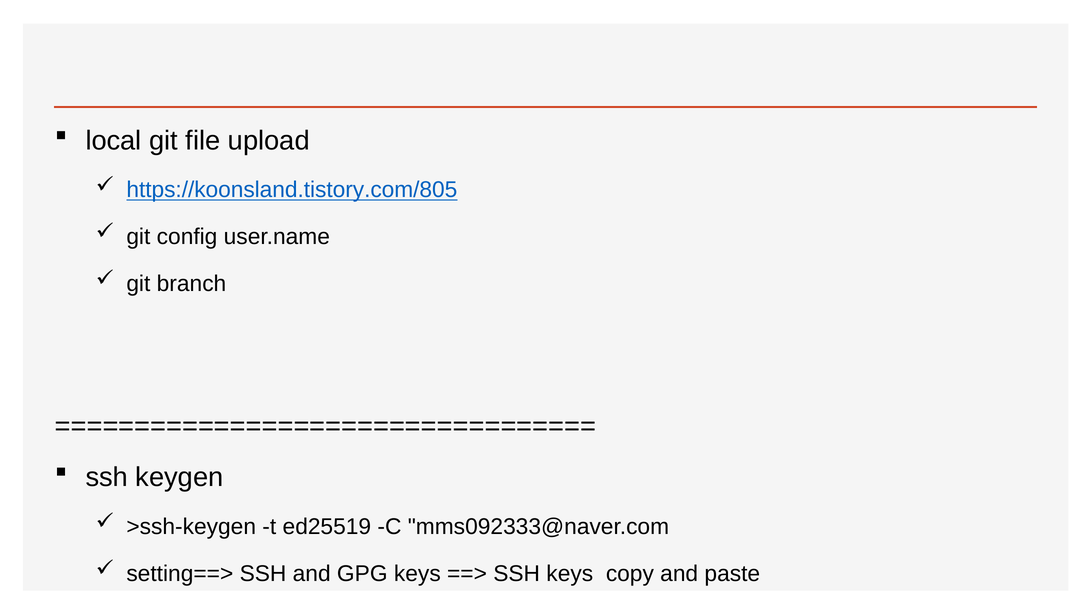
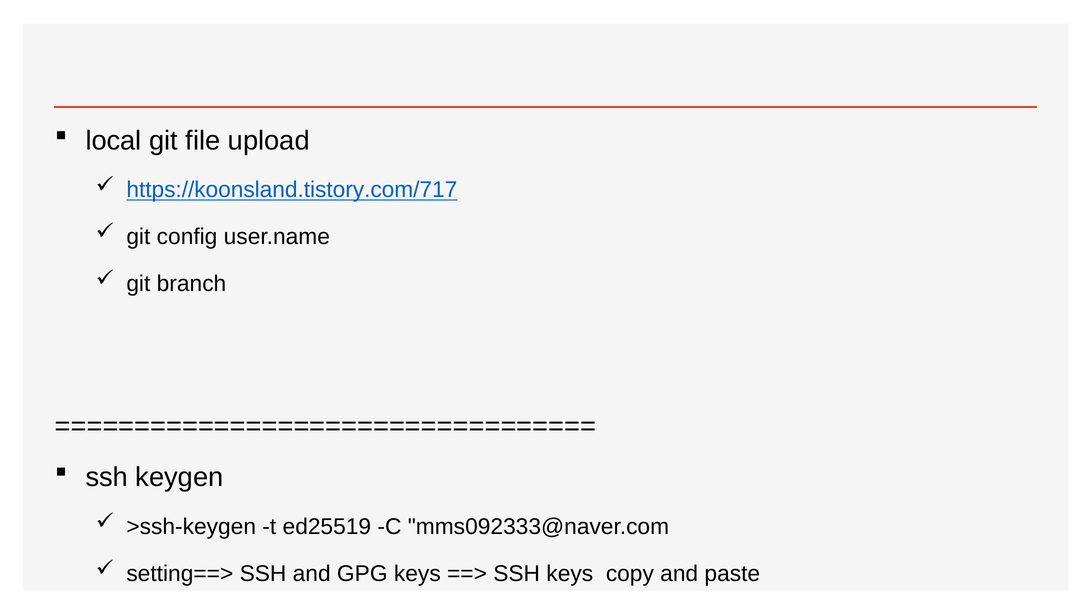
https://koonsland.tistory.com/805: https://koonsland.tistory.com/805 -> https://koonsland.tistory.com/717
